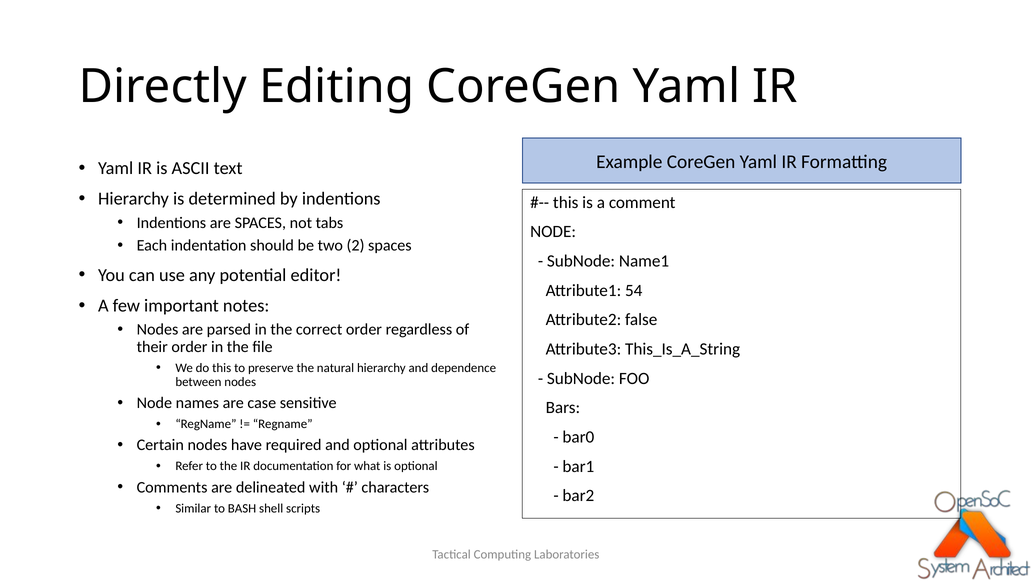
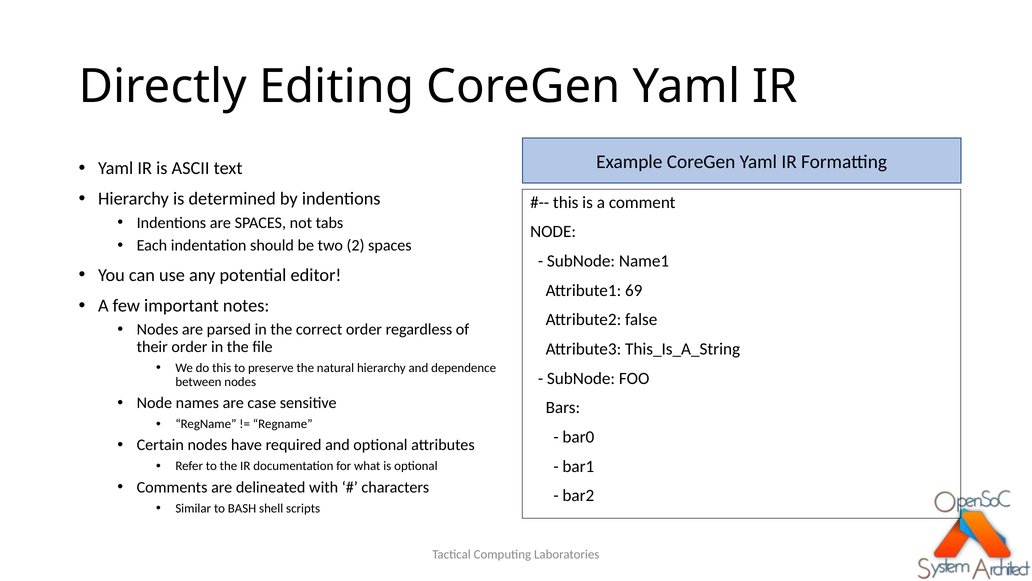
54: 54 -> 69
